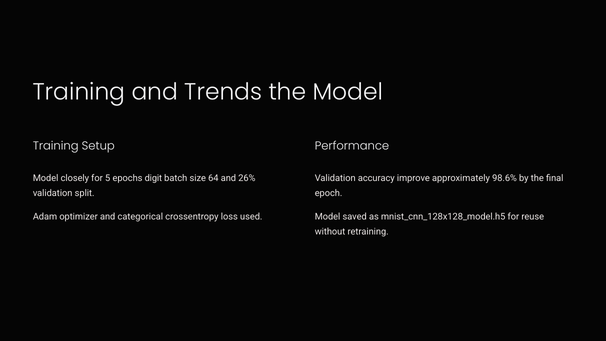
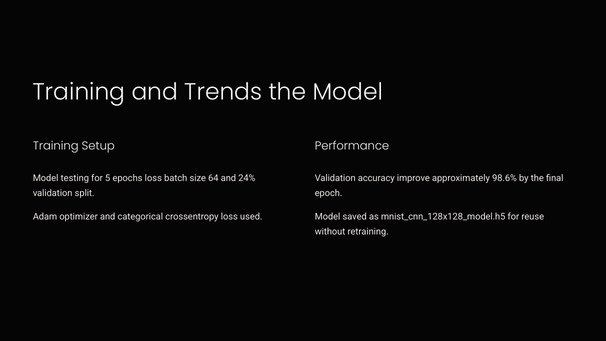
closely: closely -> testing
epochs digit: digit -> loss
26%: 26% -> 24%
